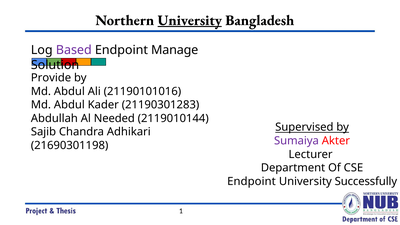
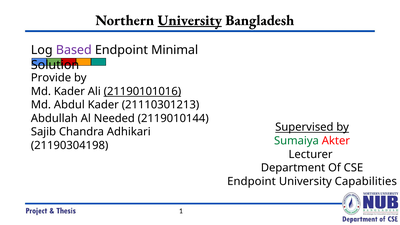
Manage: Manage -> Minimal
Abdul at (69, 91): Abdul -> Kader
21190101016 underline: none -> present
21190301283: 21190301283 -> 21110301213
Sumaiya colour: purple -> green
21690301198: 21690301198 -> 21190304198
Successfully: Successfully -> Capabilities
